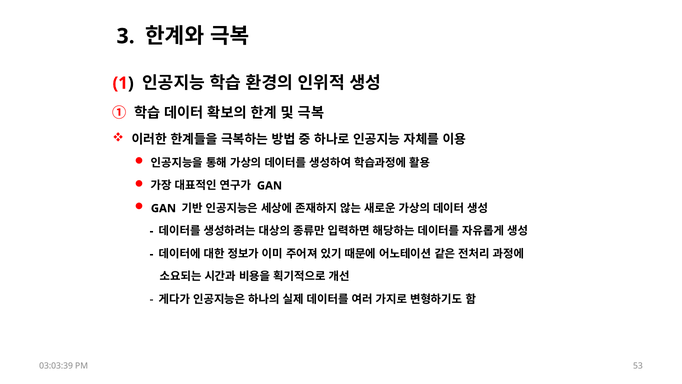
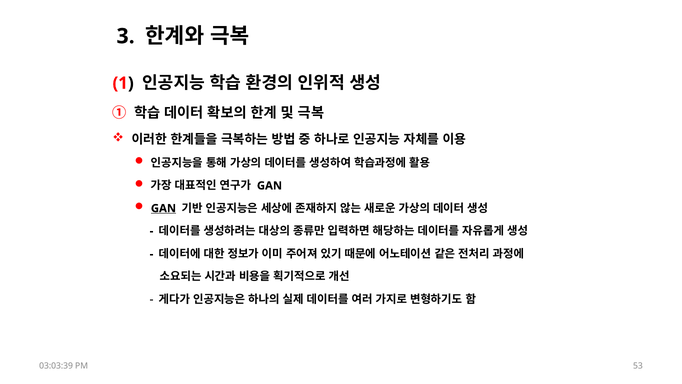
GAN at (163, 208) underline: none -> present
